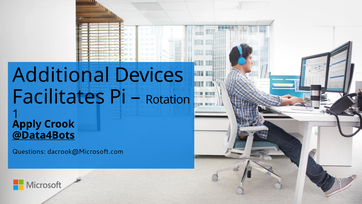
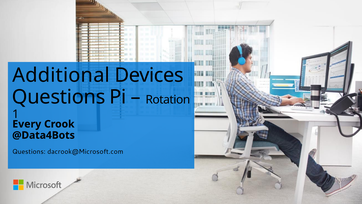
Facilitates at (59, 97): Facilitates -> Questions
Apply: Apply -> Every
@Data4Bots underline: present -> none
